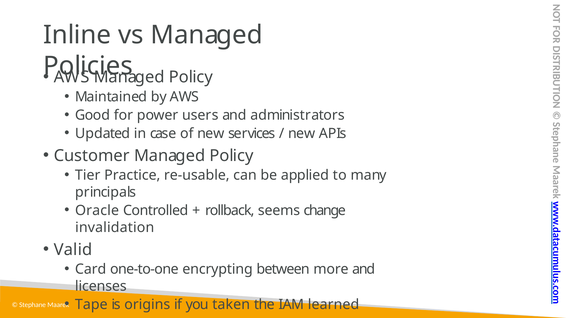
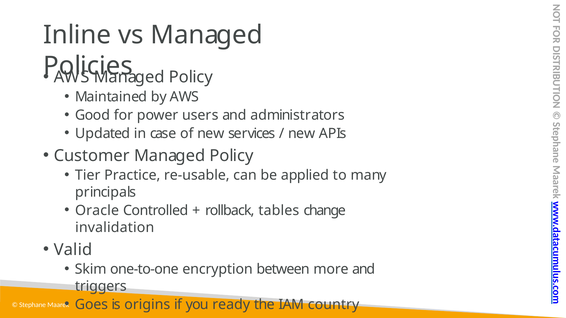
seems: seems -> tables
Card: Card -> Skim
encrypting: encrypting -> encryption
licenses: licenses -> triggers
Tape: Tape -> Goes
taken: taken -> ready
learned: learned -> country
